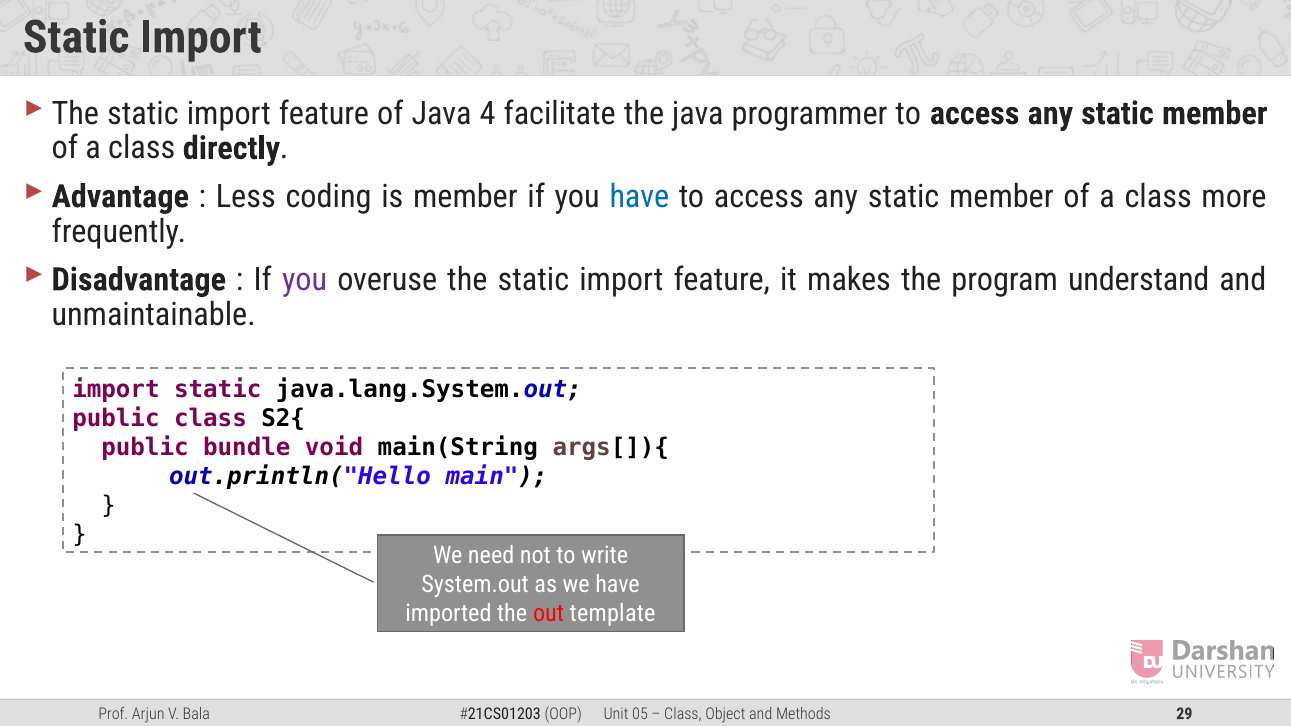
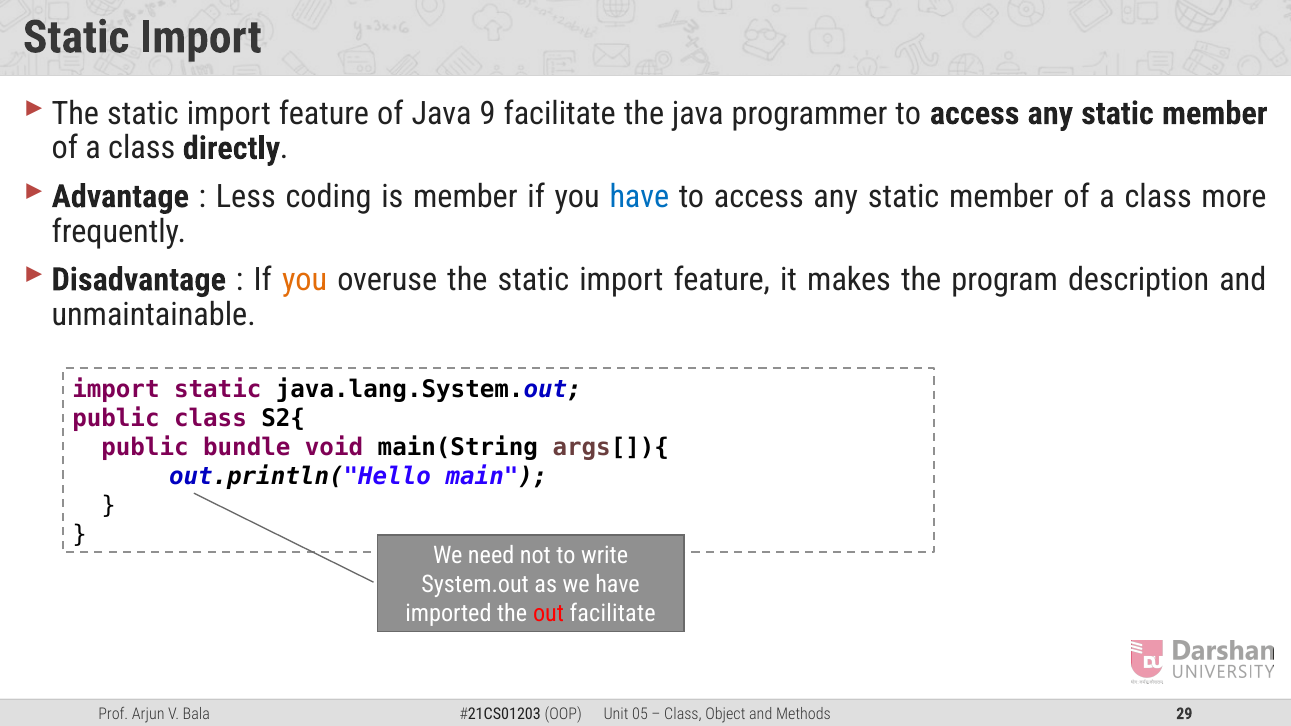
4: 4 -> 9
you at (305, 280) colour: purple -> orange
understand: understand -> description
out template: template -> facilitate
